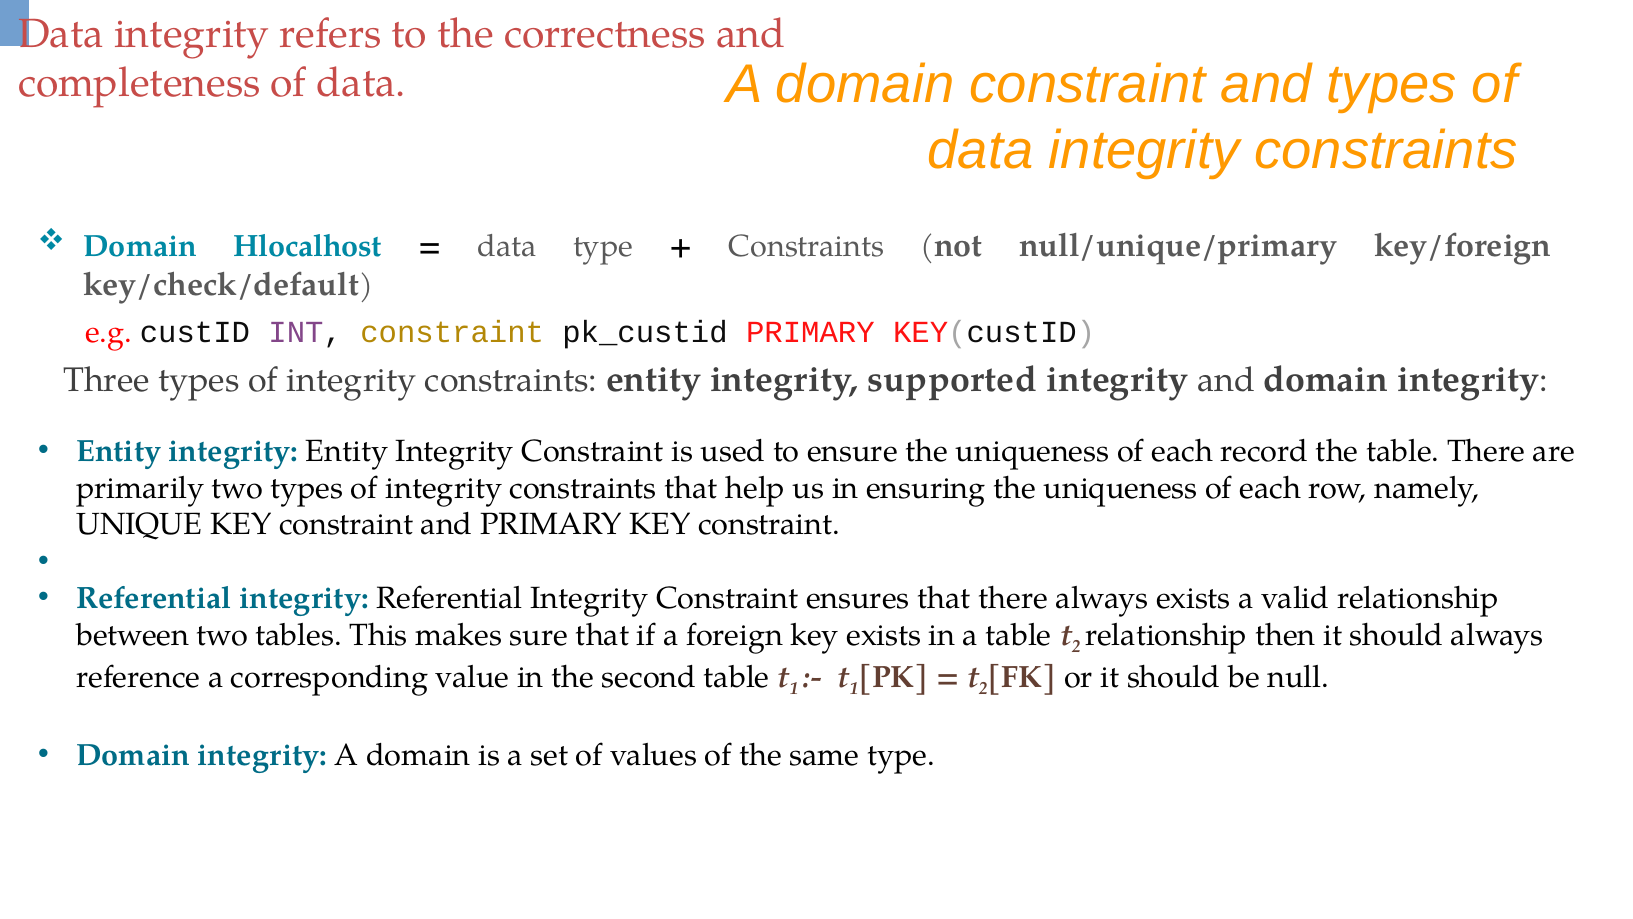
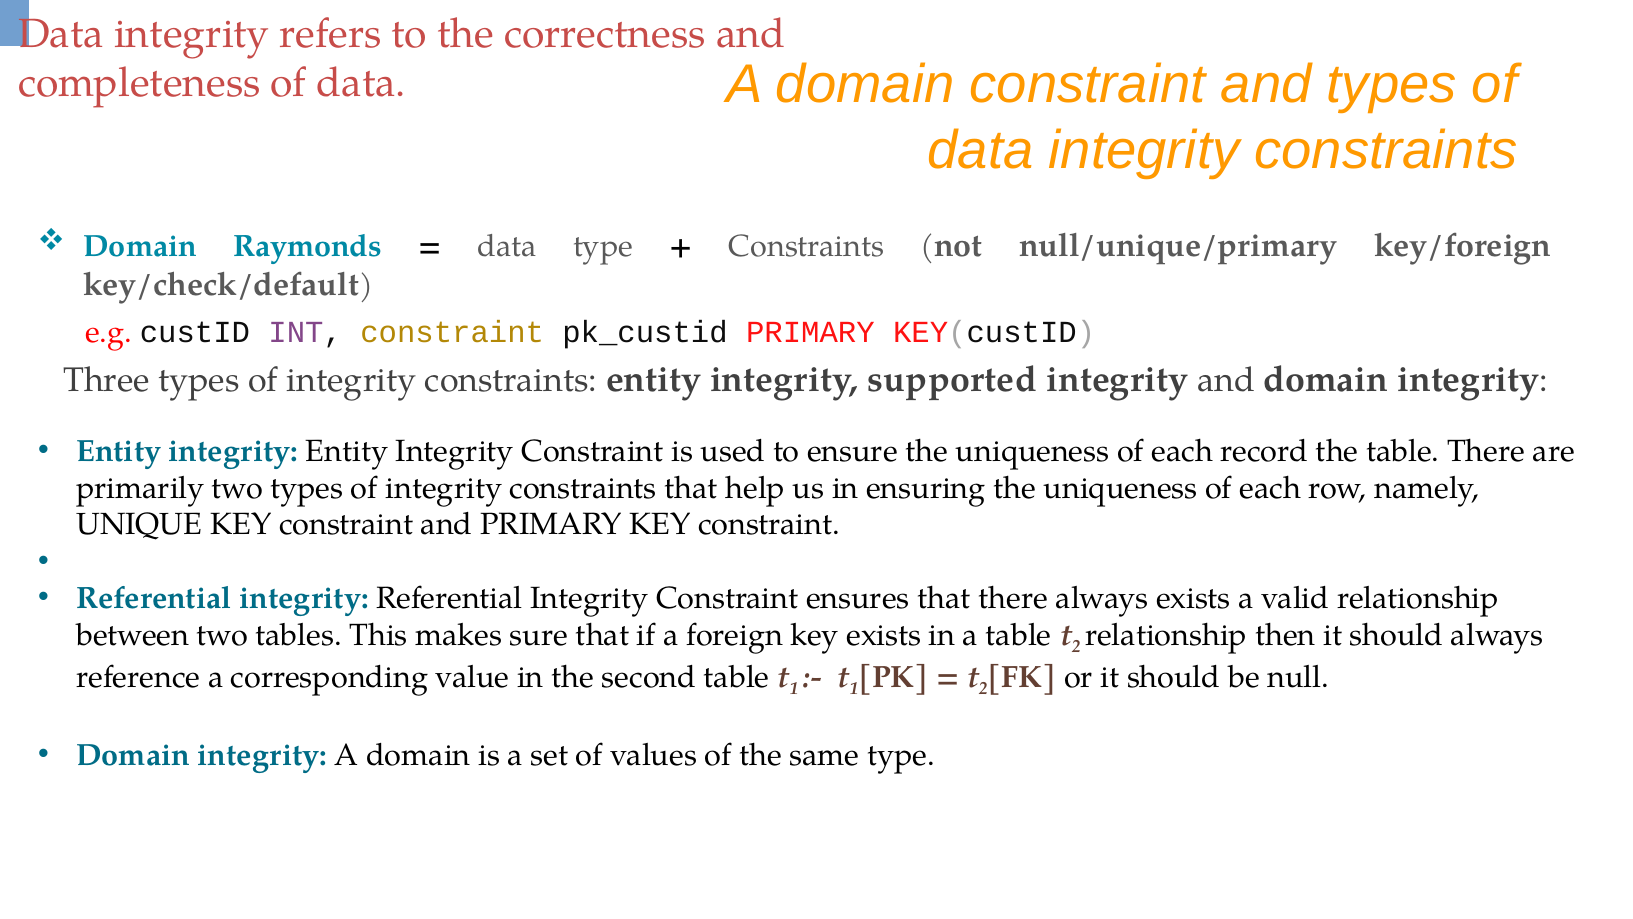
Hlocalhost: Hlocalhost -> Raymonds
